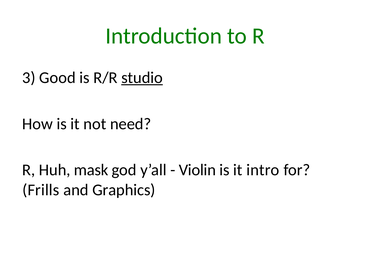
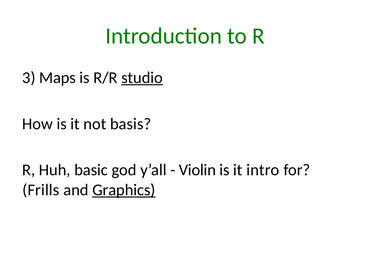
Good: Good -> Maps
need: need -> basis
mask: mask -> basic
Graphics underline: none -> present
